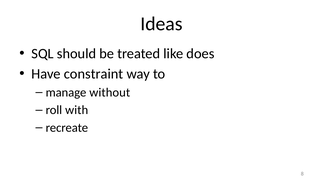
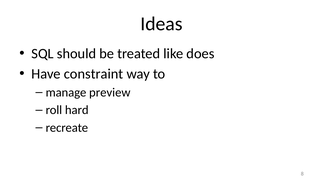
without: without -> preview
with: with -> hard
